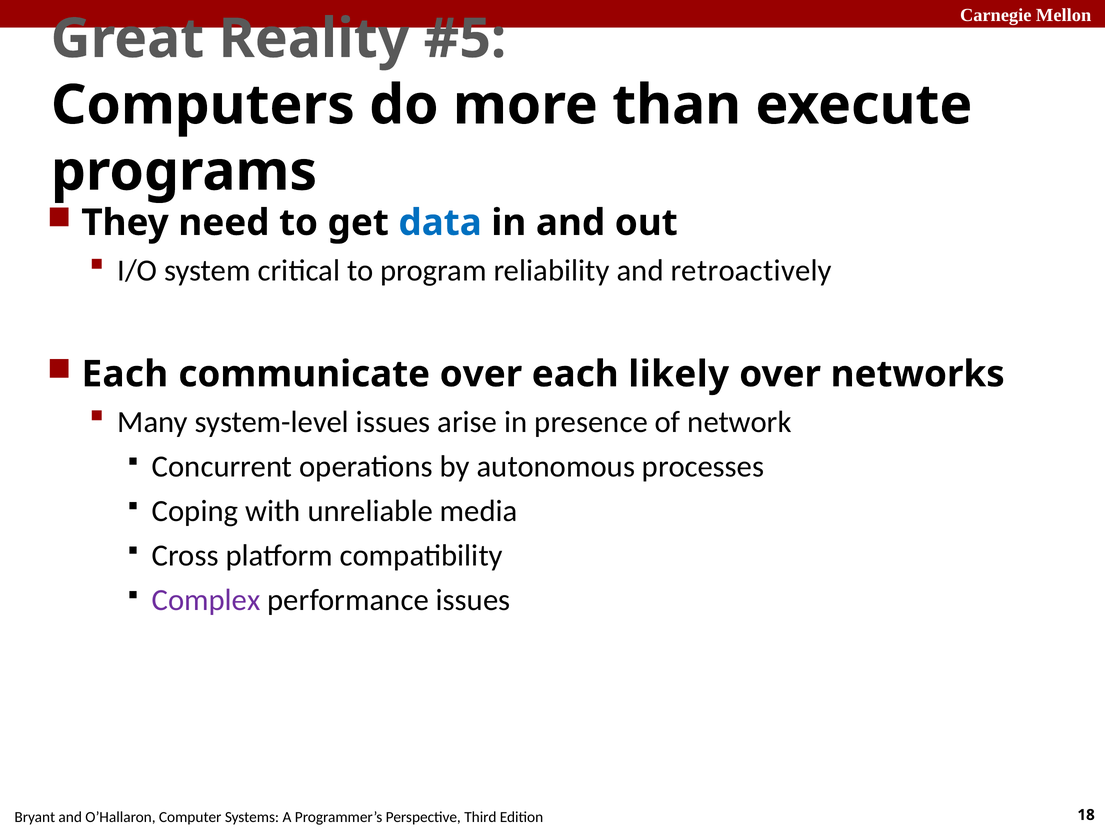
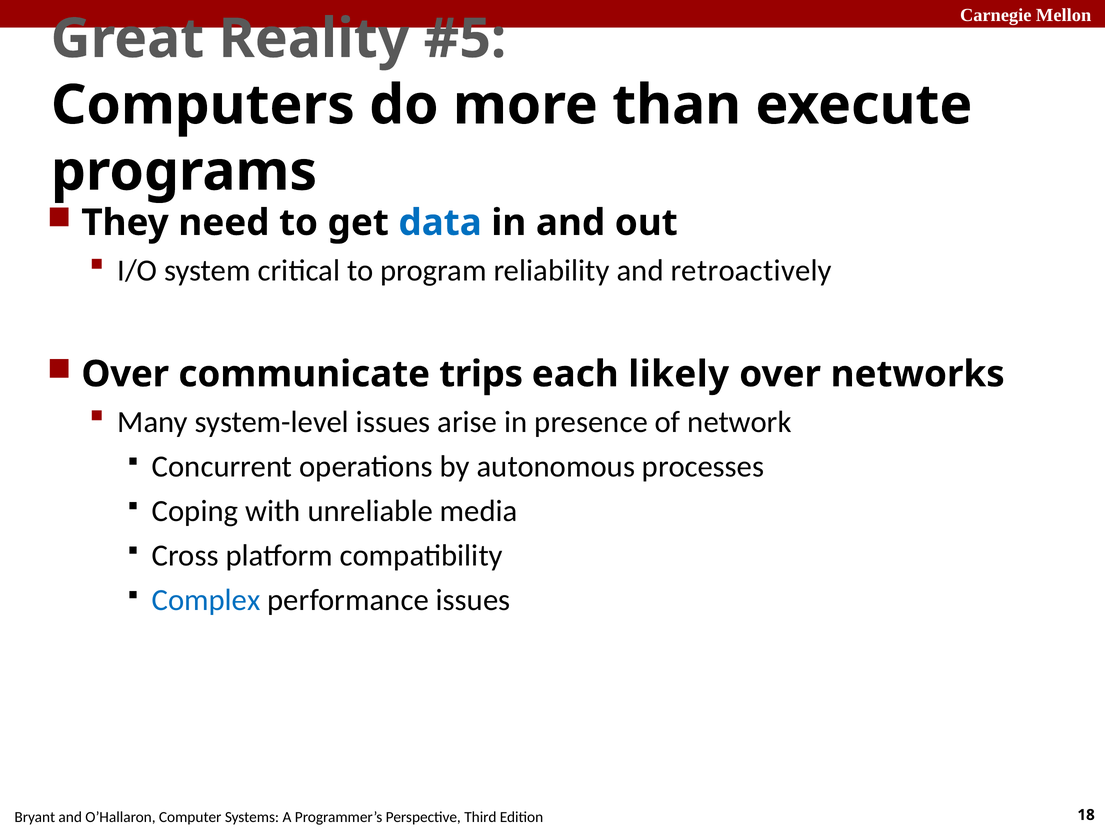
Each at (125, 374): Each -> Over
communicate over: over -> trips
Complex colour: purple -> blue
